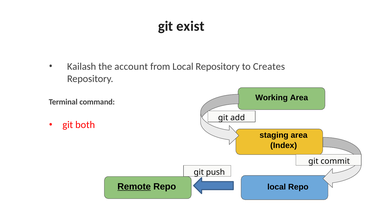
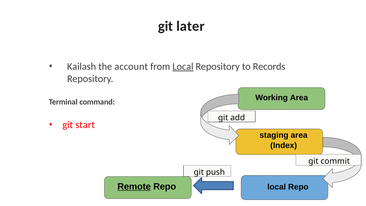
exist: exist -> later
Local at (183, 66) underline: none -> present
Creates: Creates -> Records
both: both -> start
